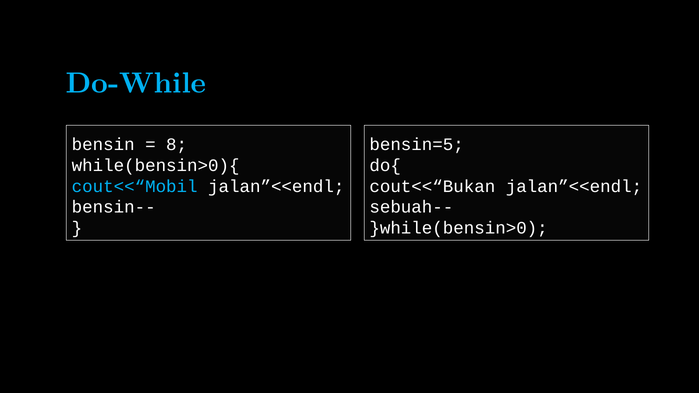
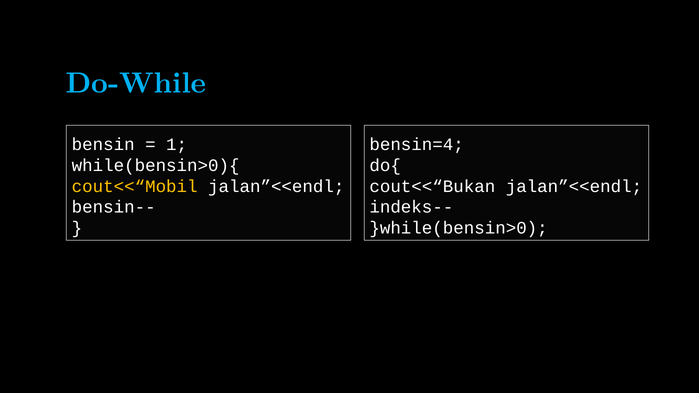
8: 8 -> 1
bensin=5: bensin=5 -> bensin=4
cout<<“Mobil colour: light blue -> yellow
sebuah--: sebuah-- -> indeks--
